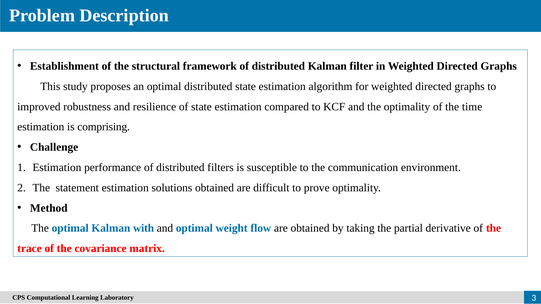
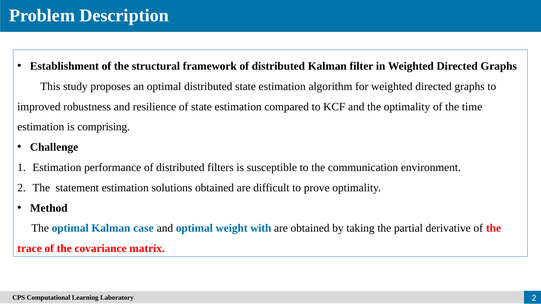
with: with -> case
flow: flow -> with
Laboratory 3: 3 -> 2
